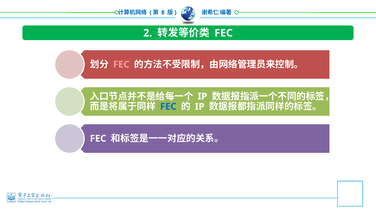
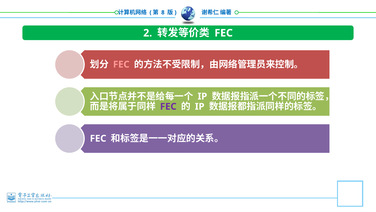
FEC at (168, 106) colour: blue -> purple
